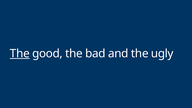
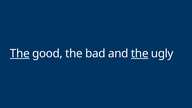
the at (140, 54) underline: none -> present
